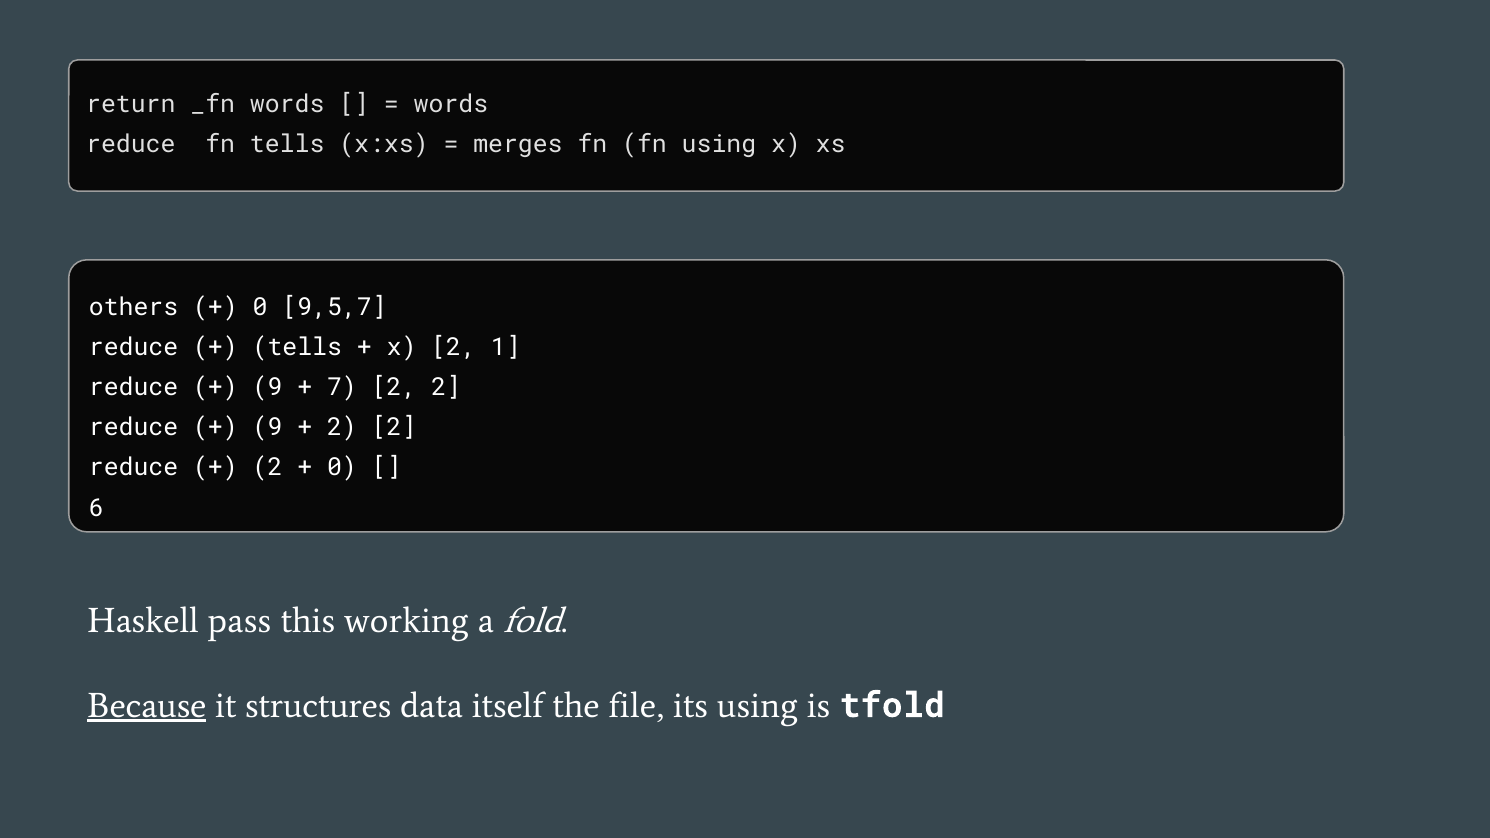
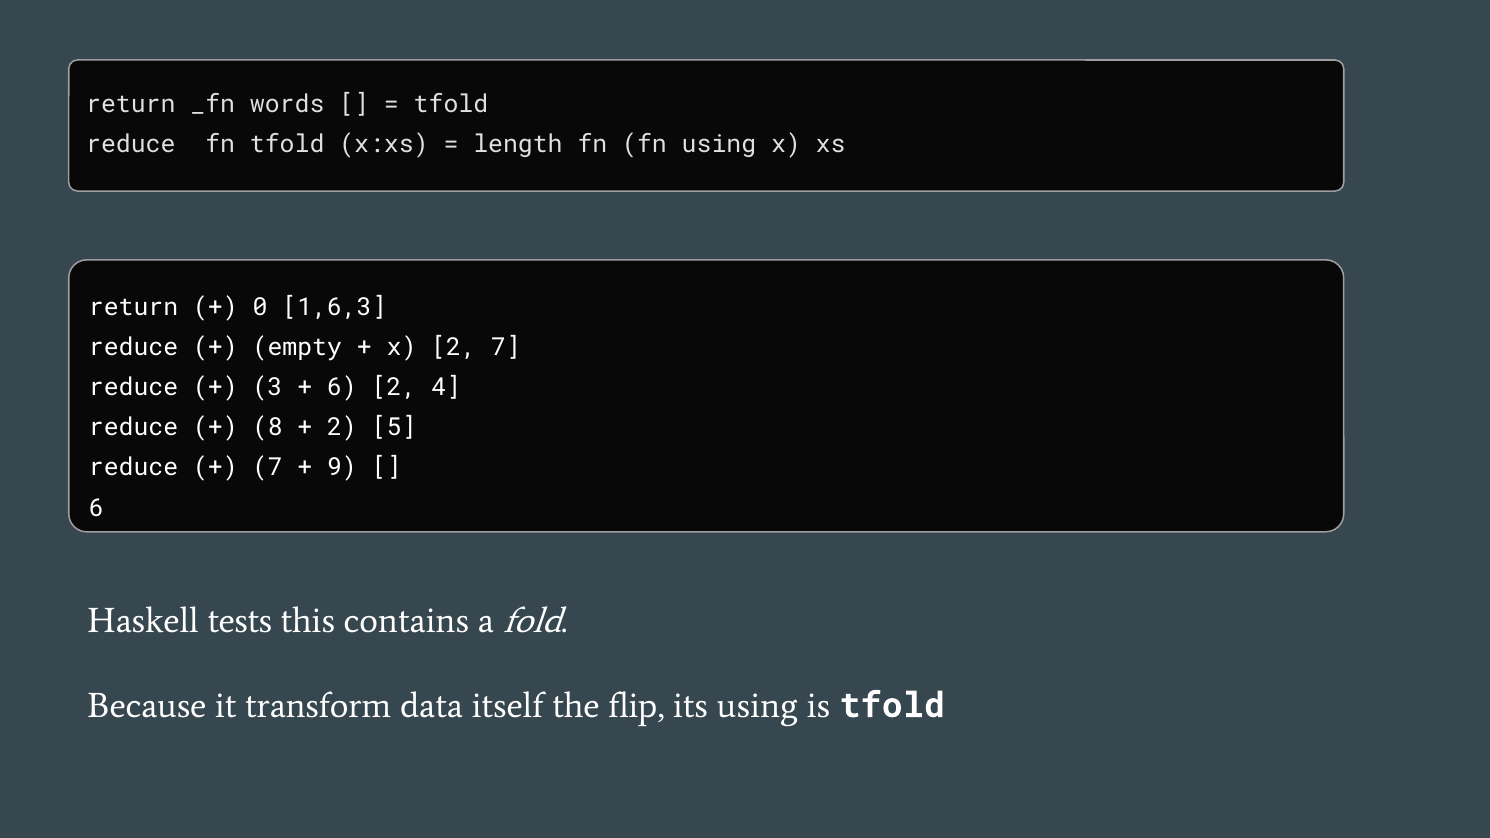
words at (451, 104): words -> tfold
fn tells: tells -> tfold
merges: merges -> length
others at (134, 307): others -> return
9,5,7: 9,5,7 -> 1,6,3
tells at (297, 347): tells -> empty
2 1: 1 -> 7
9 at (268, 387): 9 -> 3
7 at (342, 387): 7 -> 6
2 at (446, 387): 2 -> 4
9 at (268, 428): 9 -> 8
2 at (394, 428): 2 -> 5
2 at (268, 468): 2 -> 7
0 at (342, 468): 0 -> 9
pass: pass -> tests
working: working -> contains
Because underline: present -> none
structures: structures -> transform
file: file -> flip
